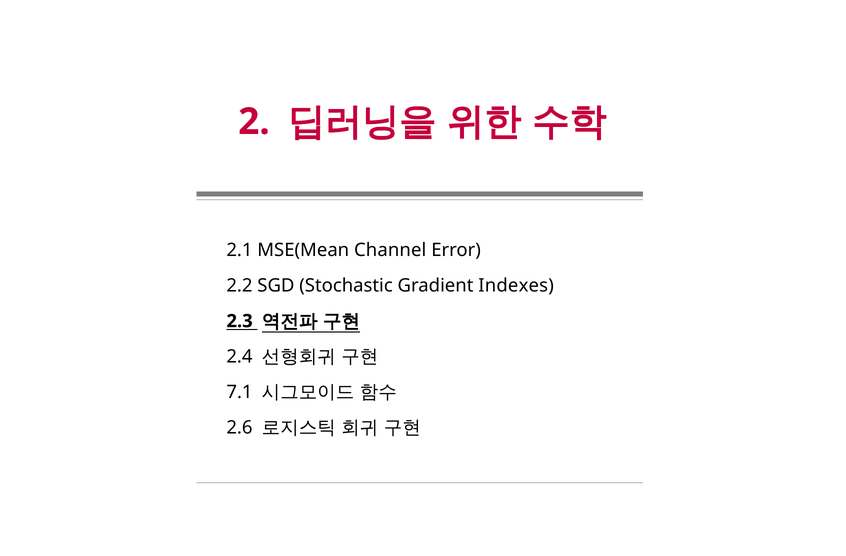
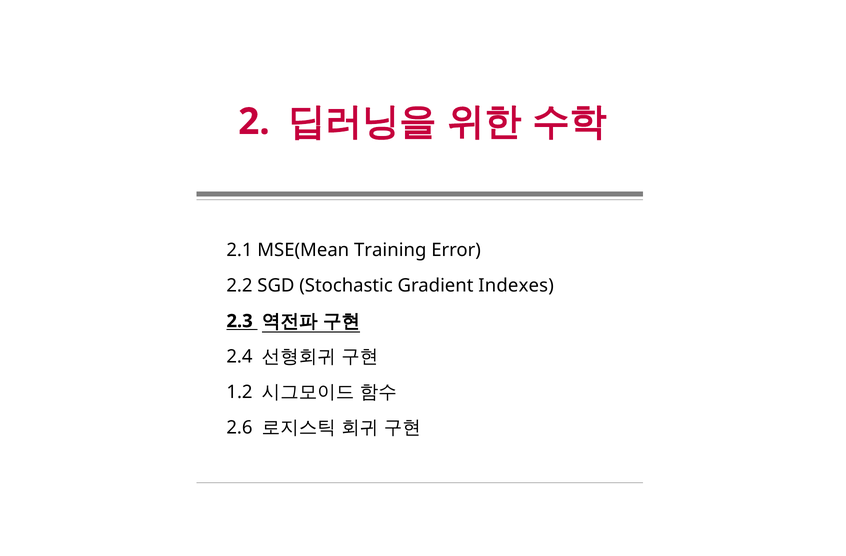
Channel: Channel -> Training
7.1: 7.1 -> 1.2
